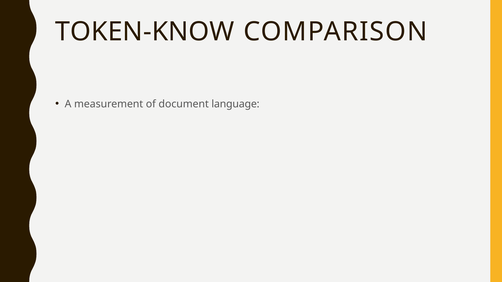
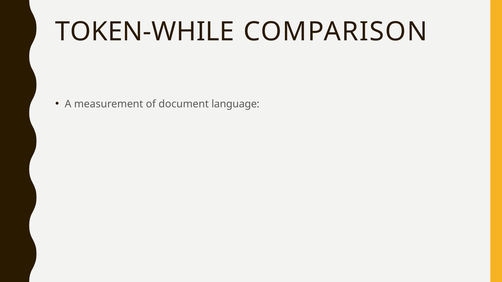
TOKEN-KNOW: TOKEN-KNOW -> TOKEN-WHILE
